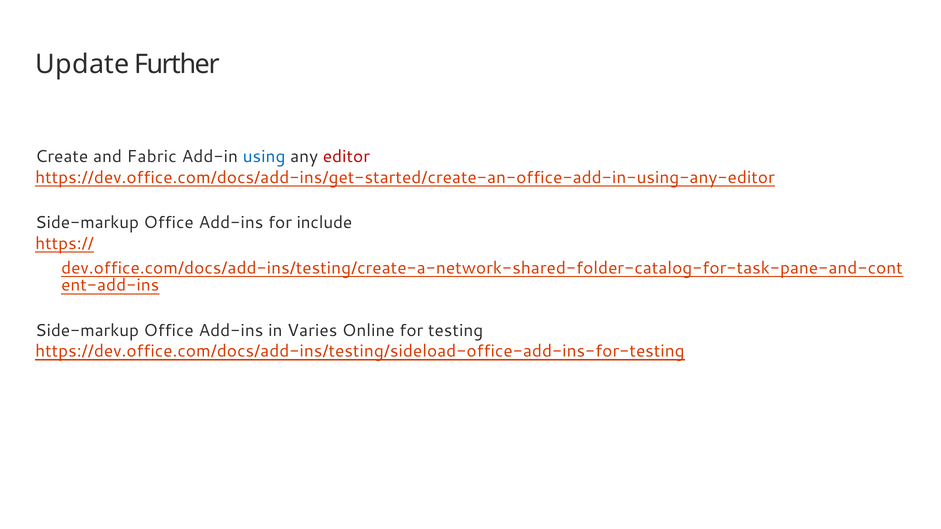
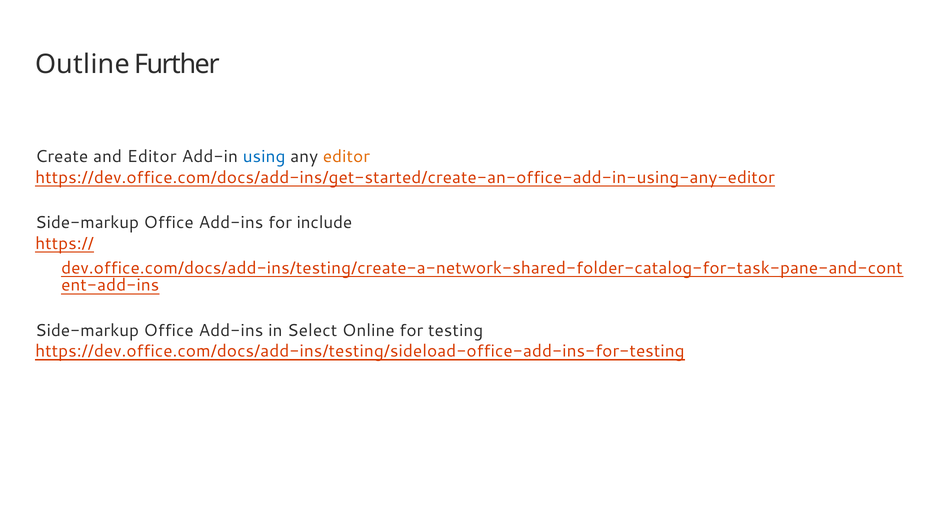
Update: Update -> Outline
and Fabric: Fabric -> Editor
editor at (346, 157) colour: red -> orange
Varies: Varies -> Select
